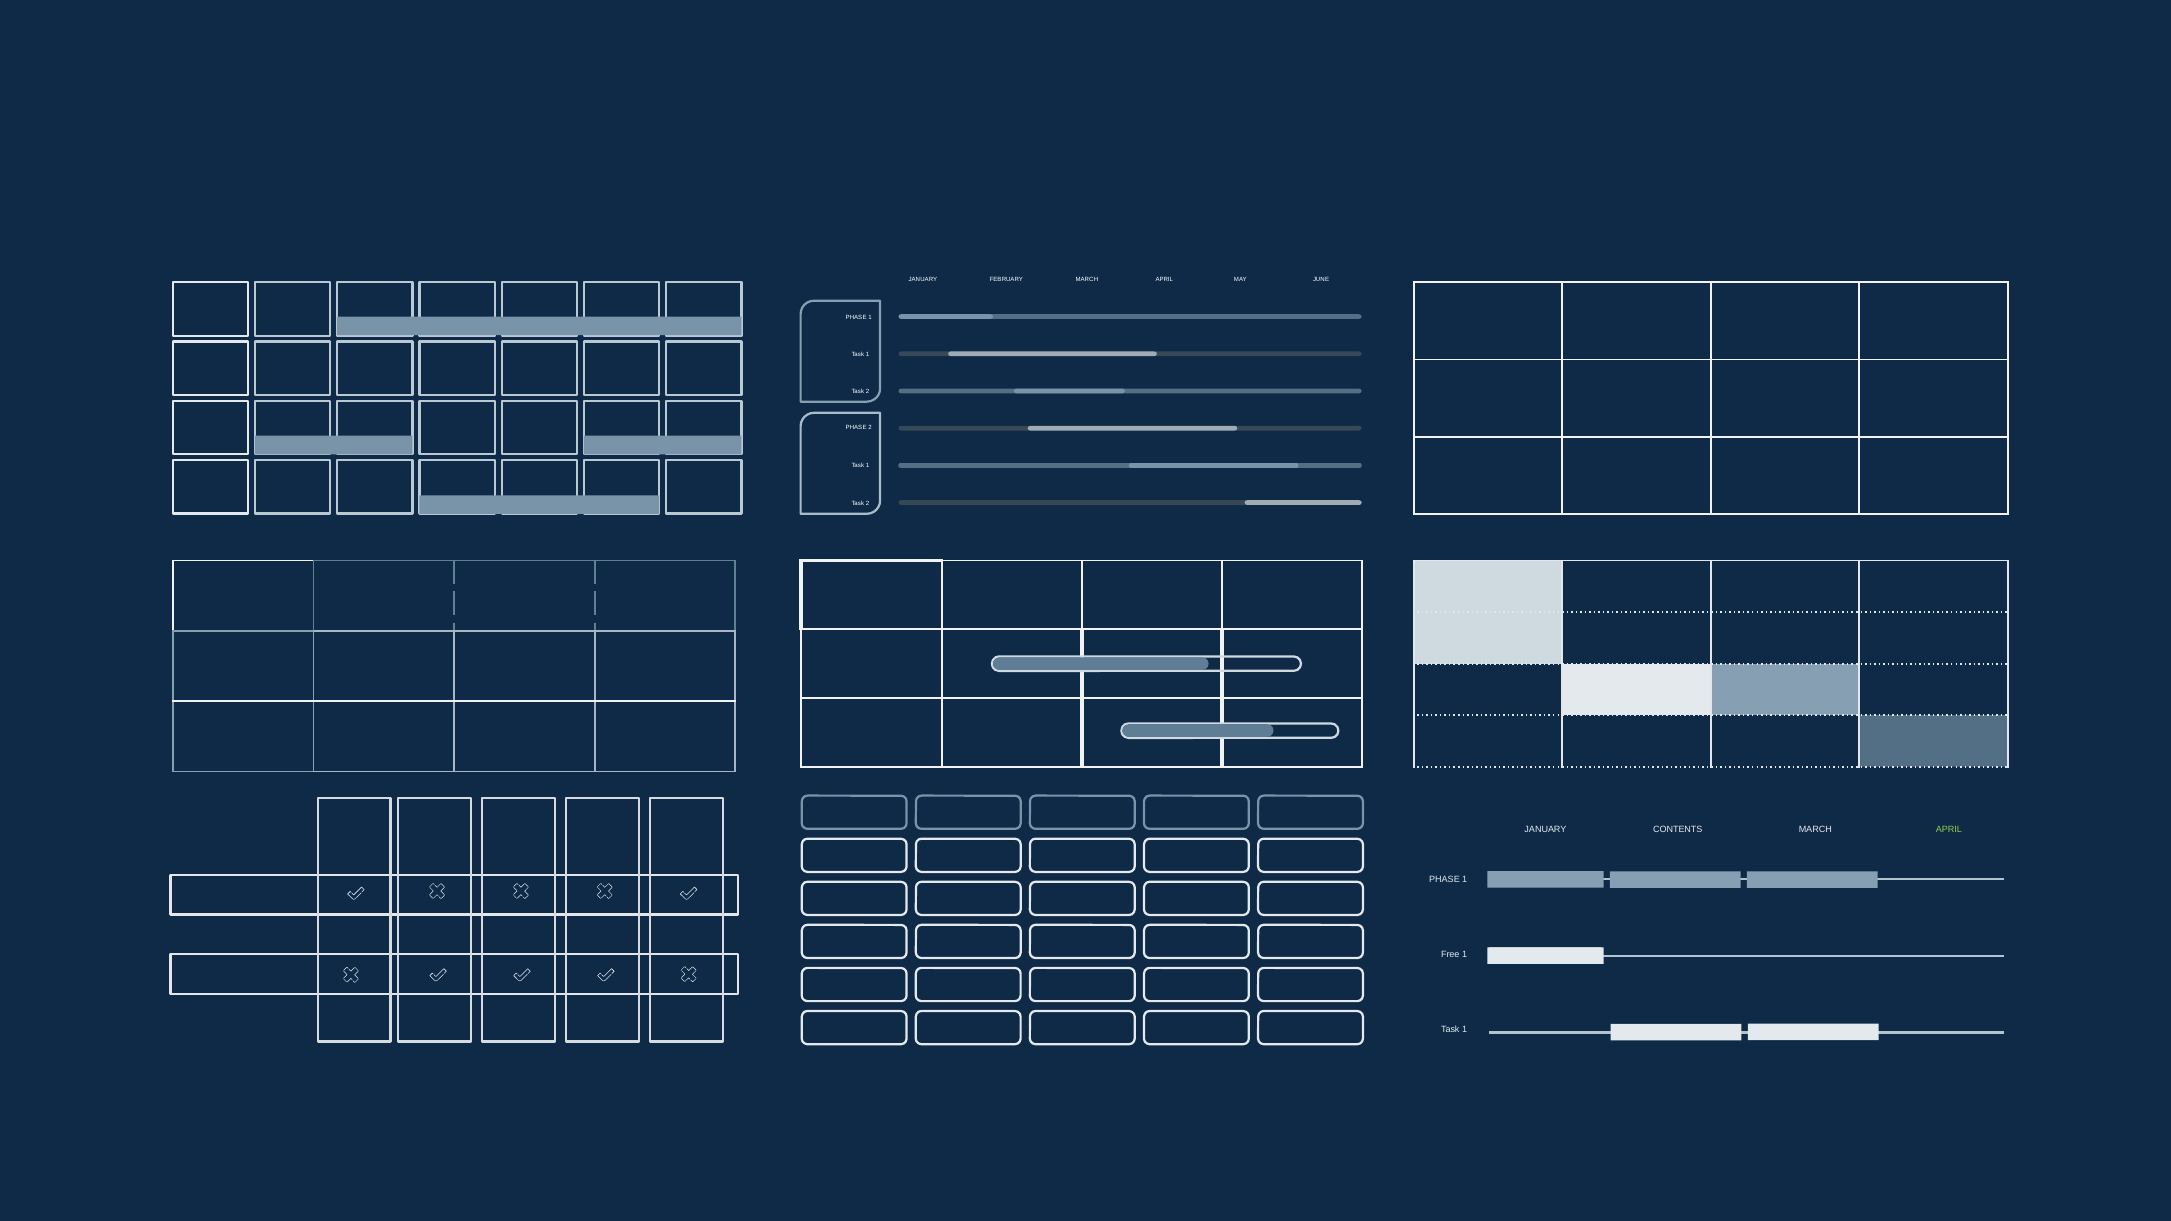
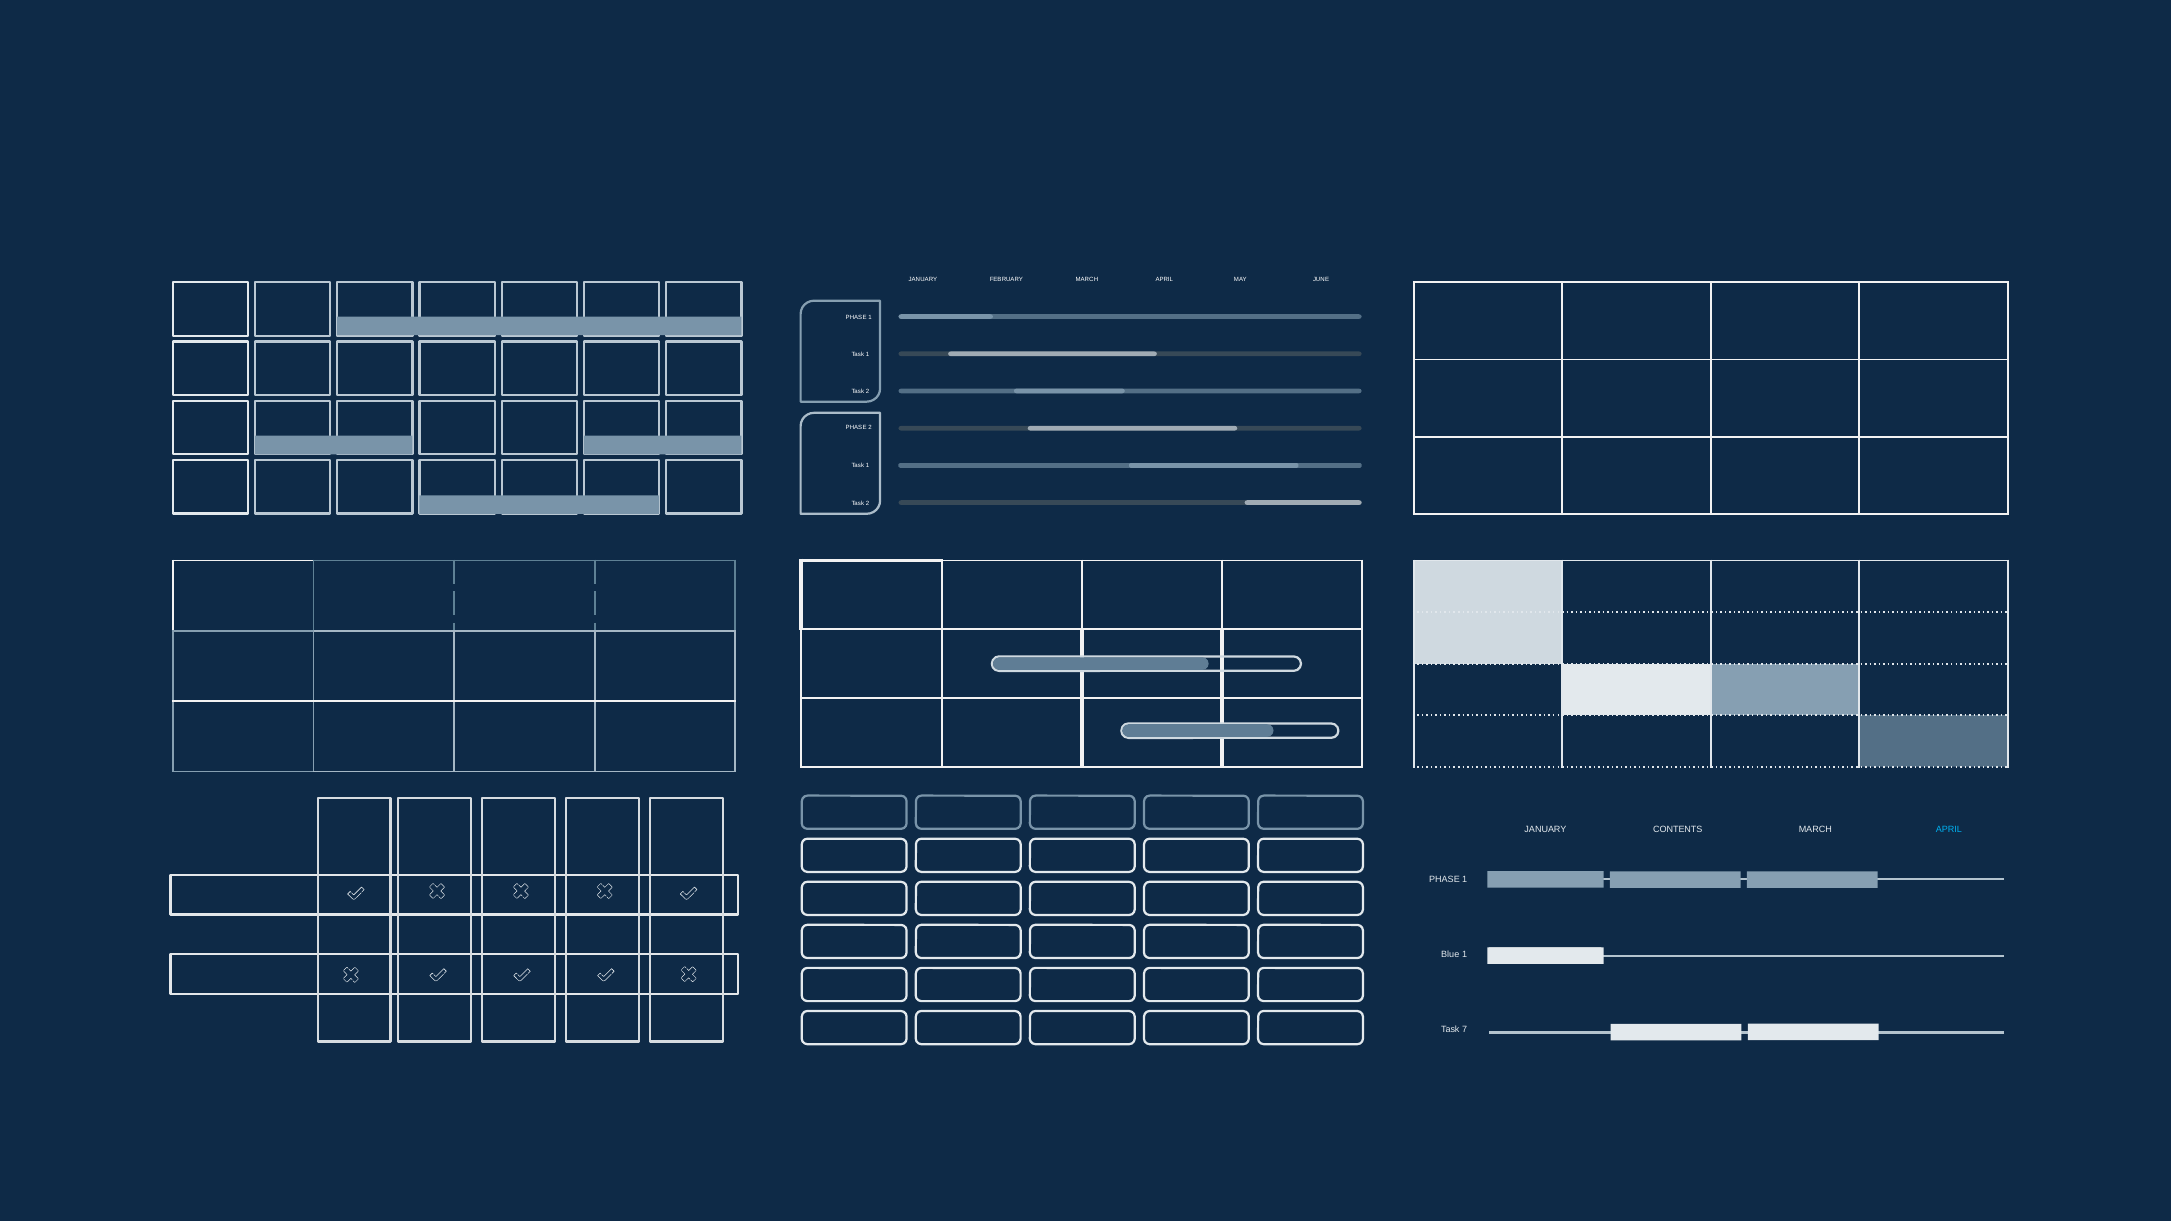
APRIL at (1949, 830) colour: light green -> light blue
Free: Free -> Blue
1 at (1465, 1030): 1 -> 7
